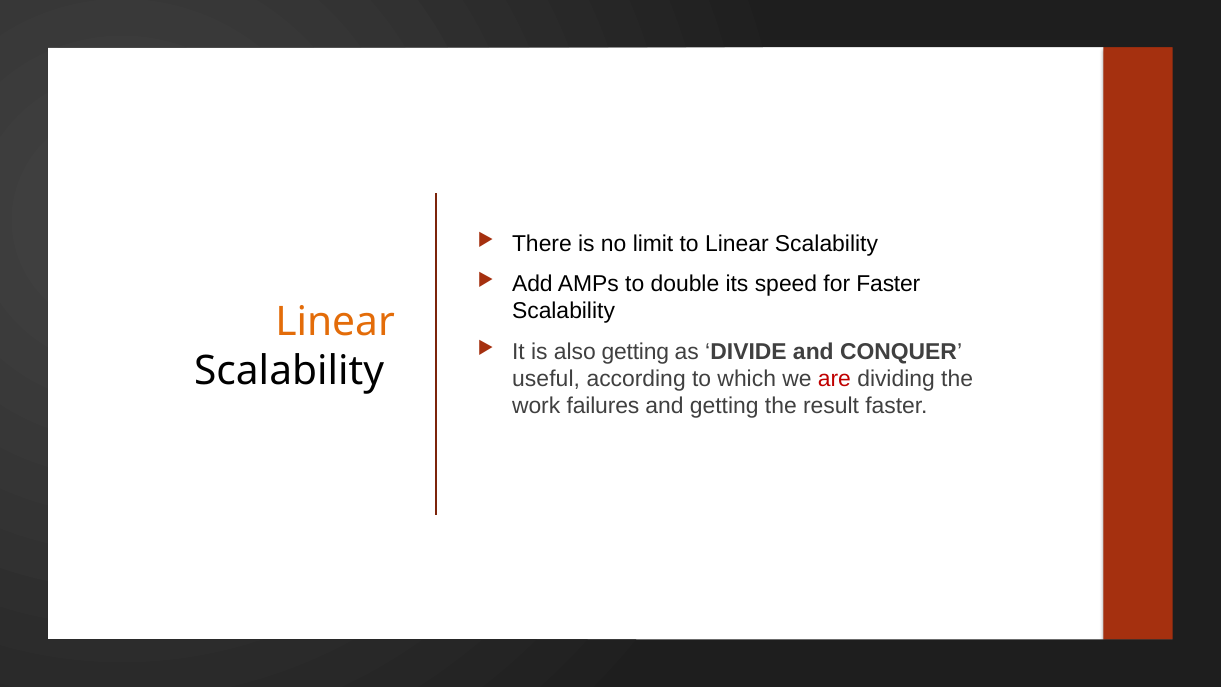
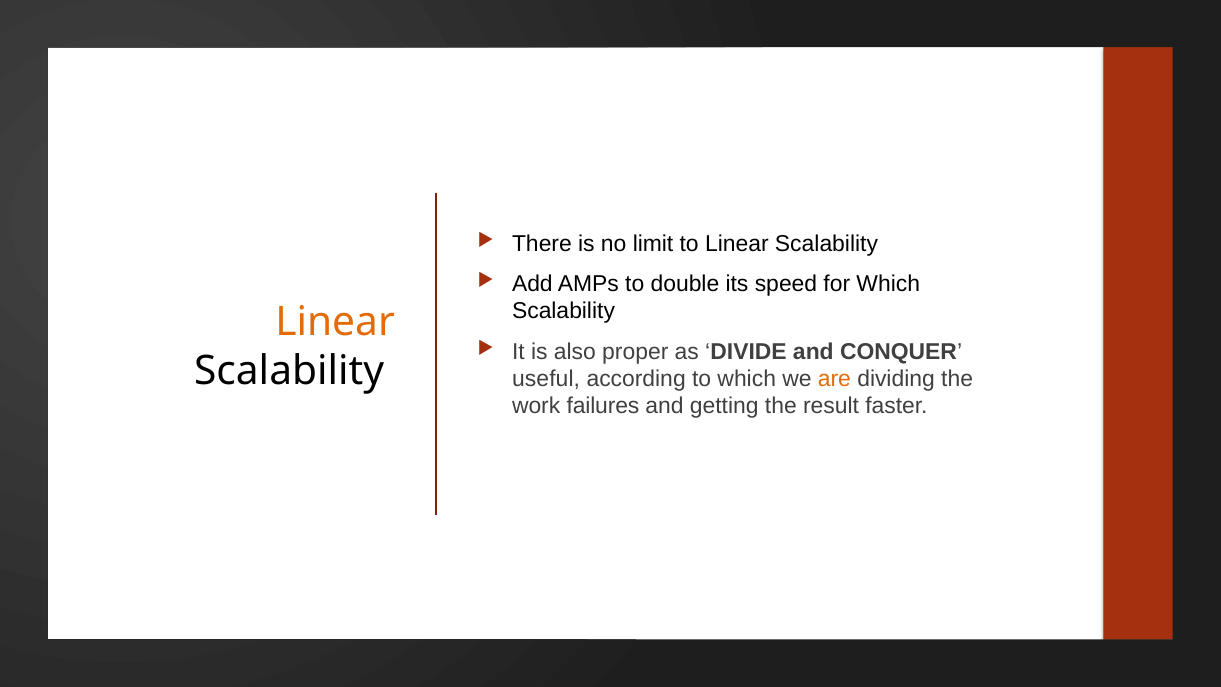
for Faster: Faster -> Which
also getting: getting -> proper
are colour: red -> orange
